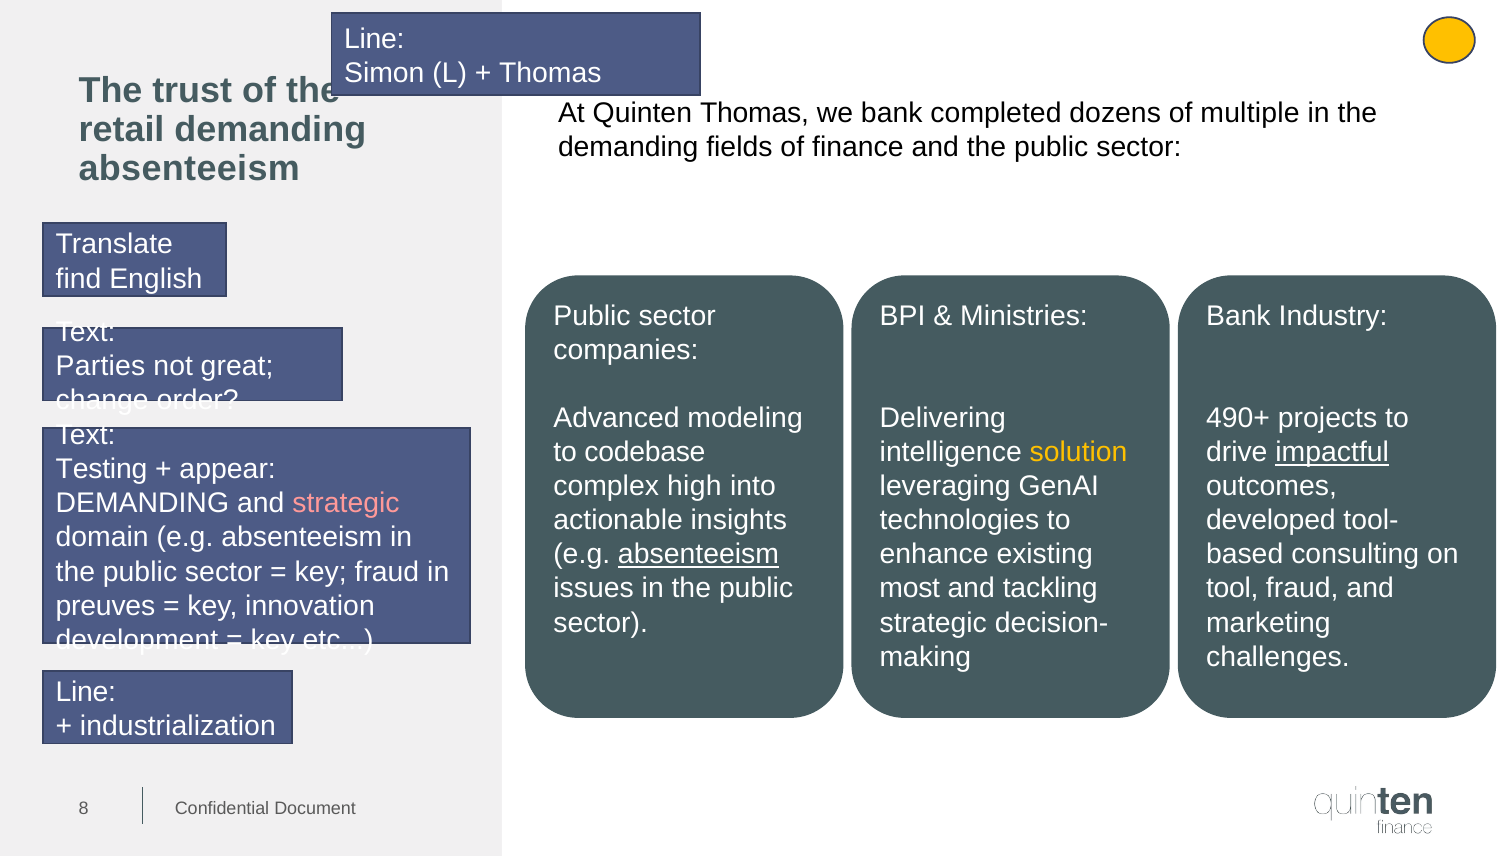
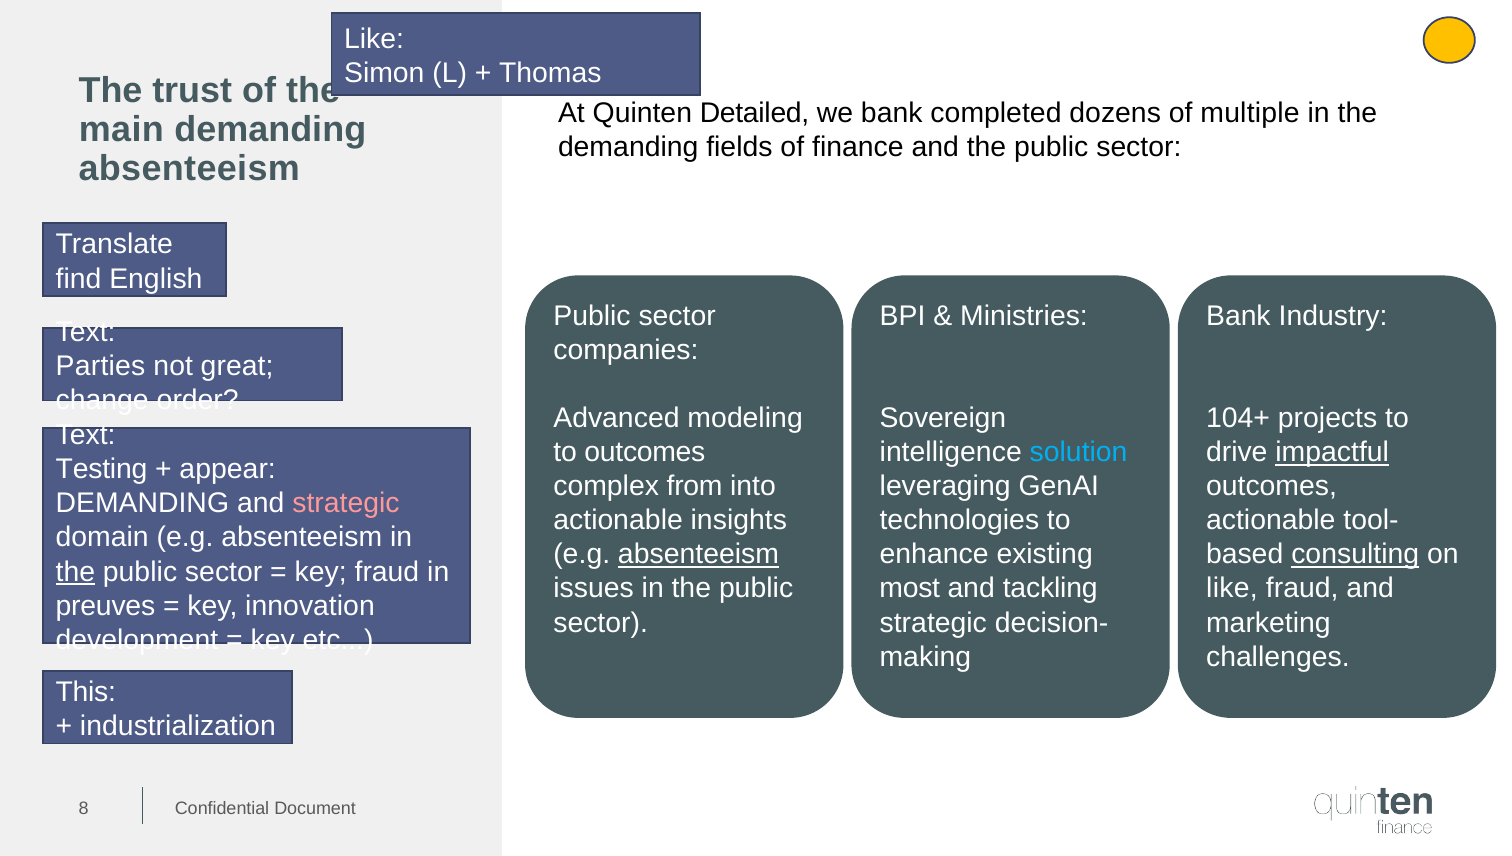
Line at (374, 39): Line -> Like
Quinten Thomas: Thomas -> Detailed
retail: retail -> main
Delivering: Delivering -> Sovereign
490+: 490+ -> 104+
to codebase: codebase -> outcomes
solution colour: yellow -> light blue
high: high -> from
developed at (1271, 520): developed -> actionable
consulting underline: none -> present
the at (75, 571) underline: none -> present
tool at (1232, 588): tool -> like
Line at (86, 692): Line -> This
